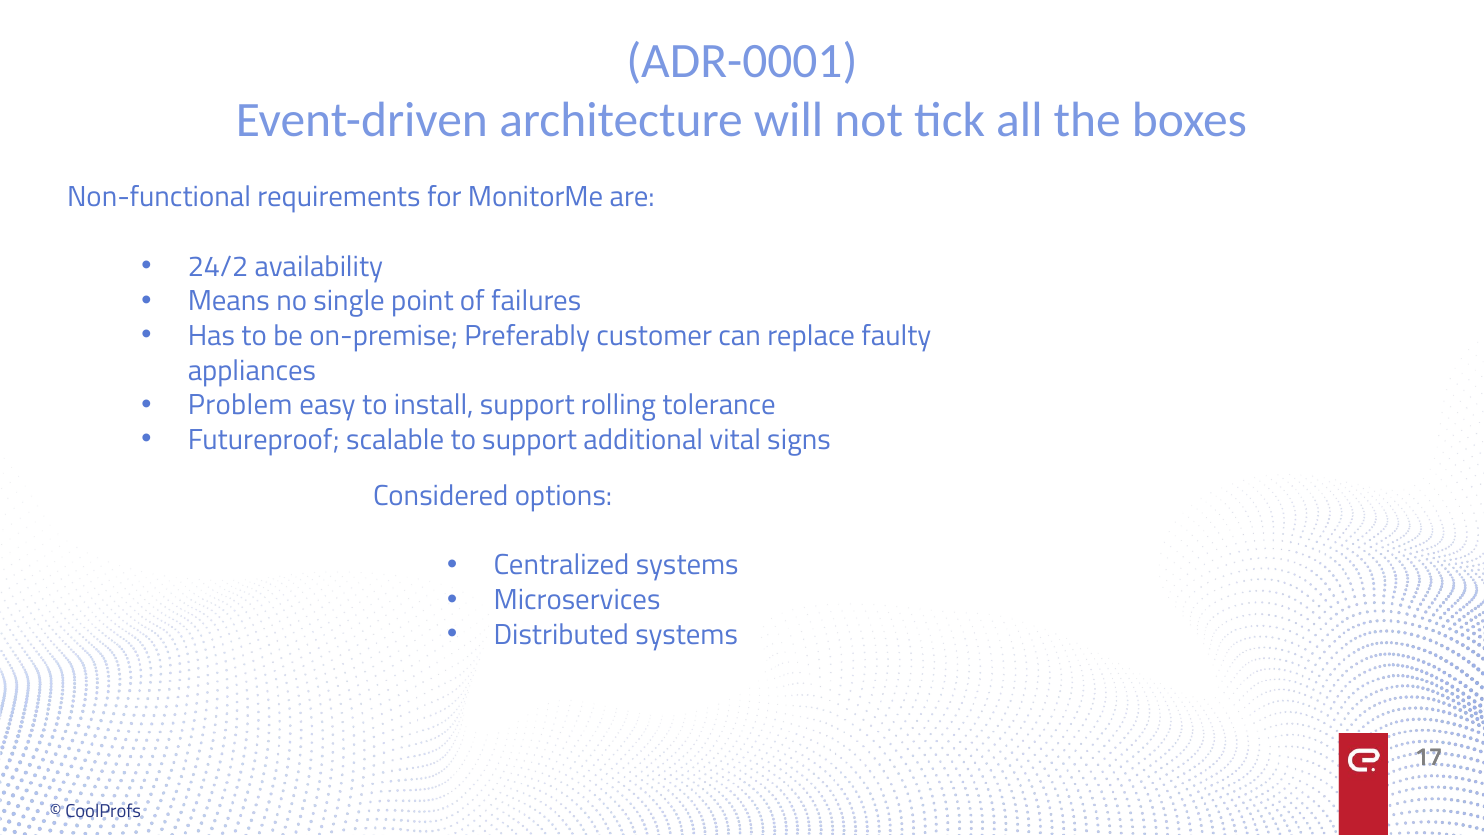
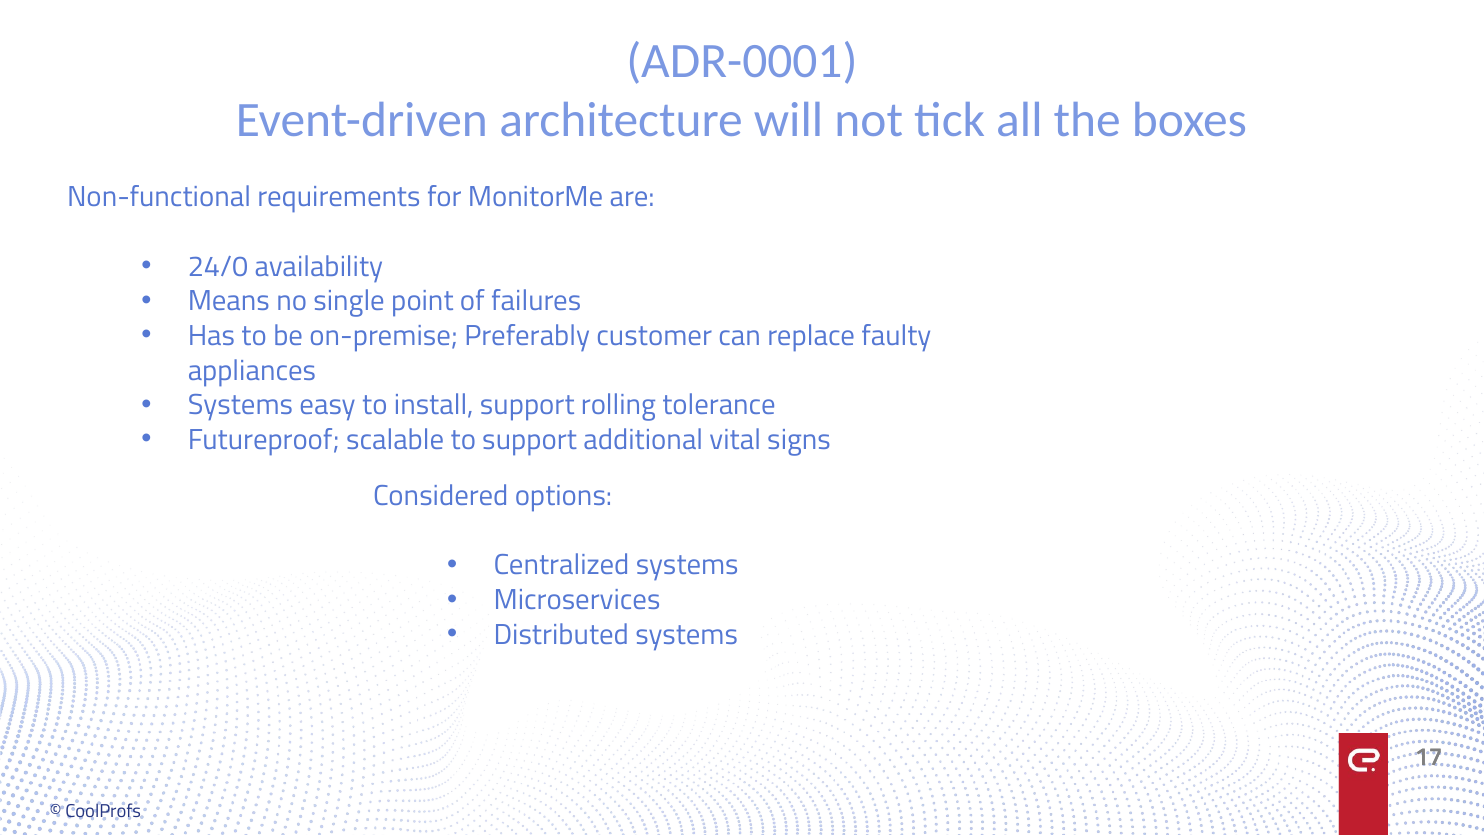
24/2: 24/2 -> 24/0
Problem at (240, 405): Problem -> Systems
